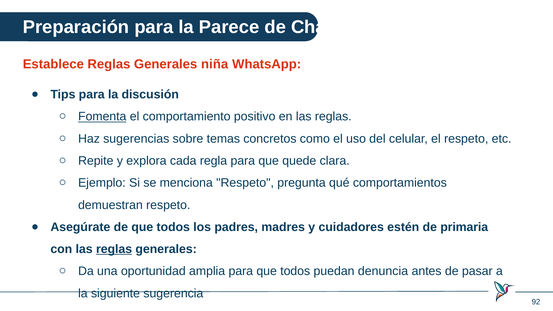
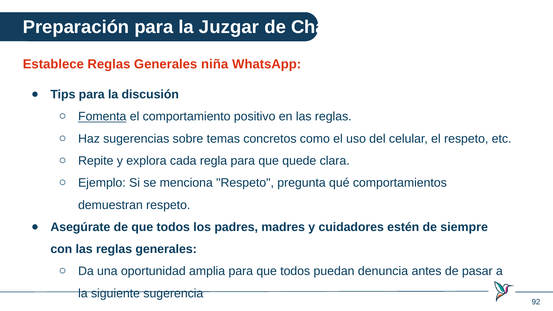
Parece: Parece -> Juzgar
primaria: primaria -> siempre
reglas at (114, 249) underline: present -> none
